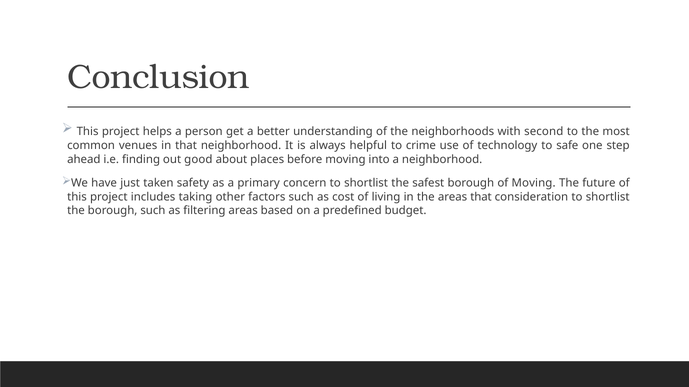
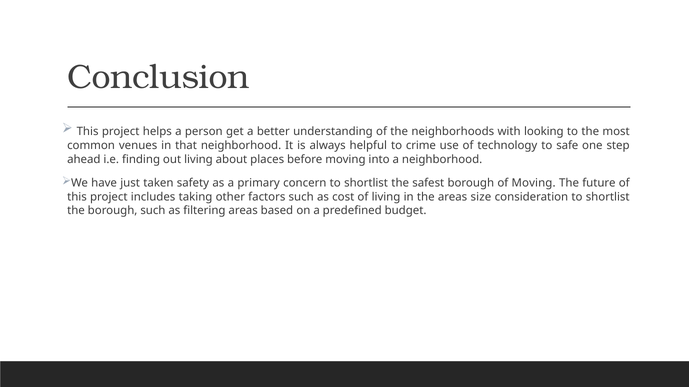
second: second -> looking
out good: good -> living
areas that: that -> size
